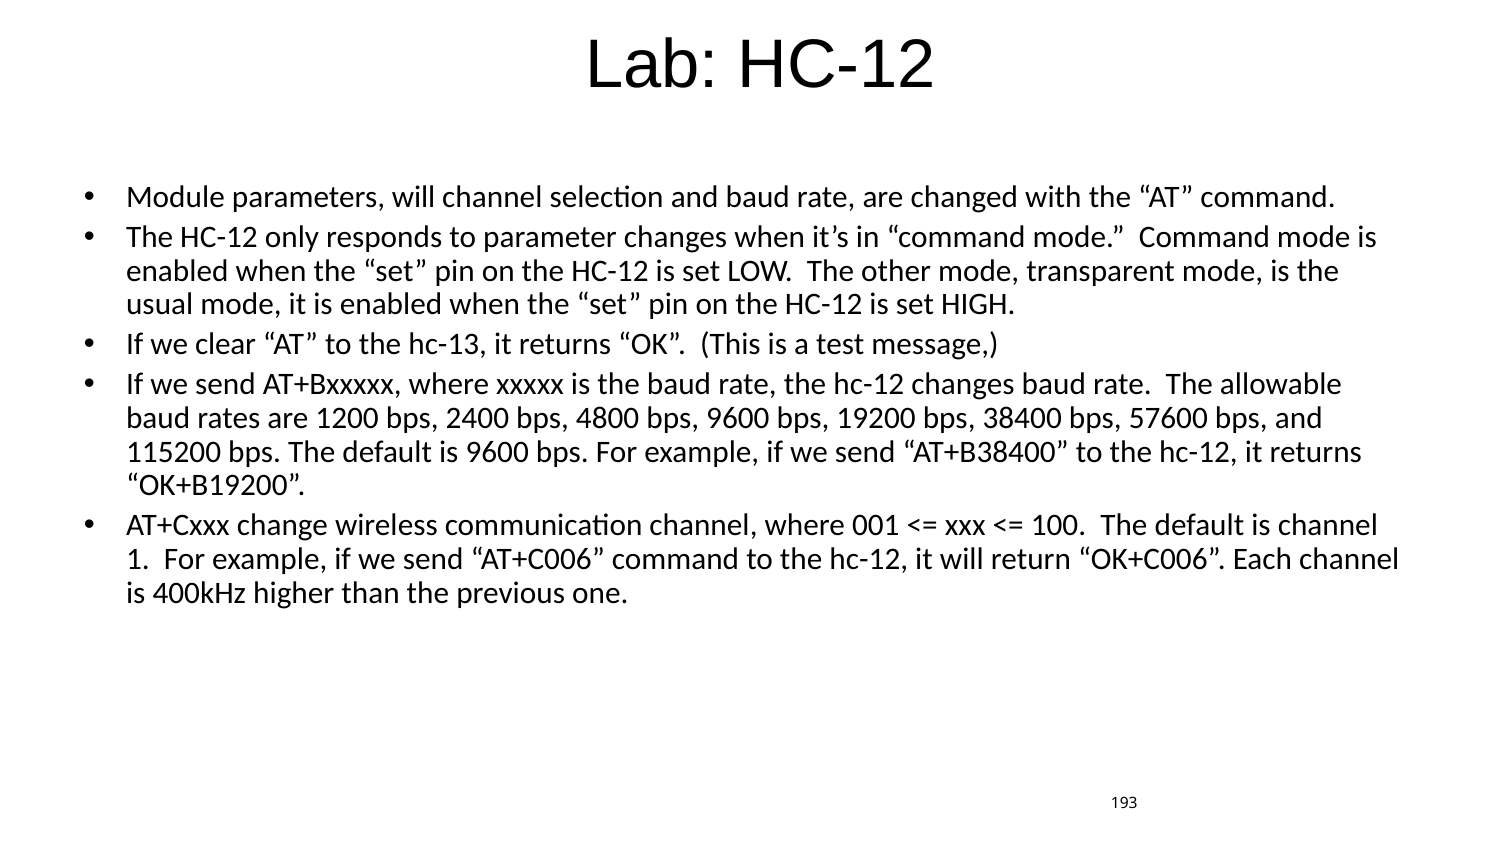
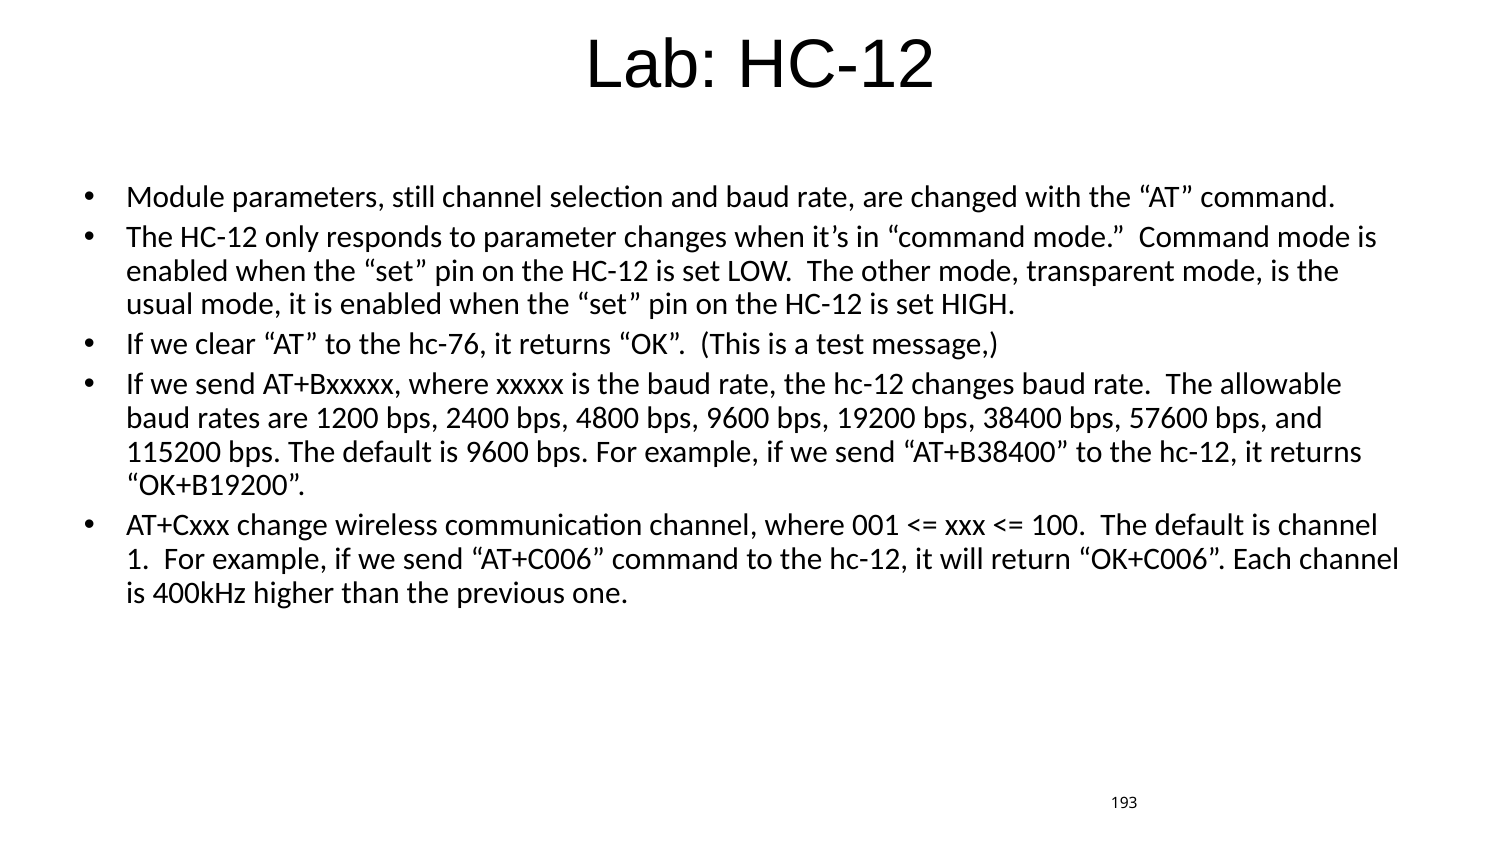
parameters will: will -> still
hc-13: hc-13 -> hc-76
